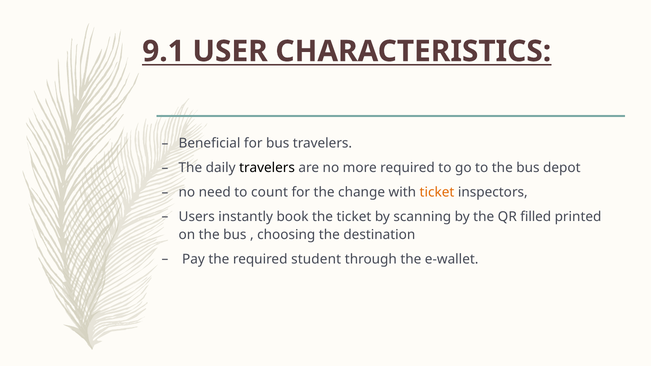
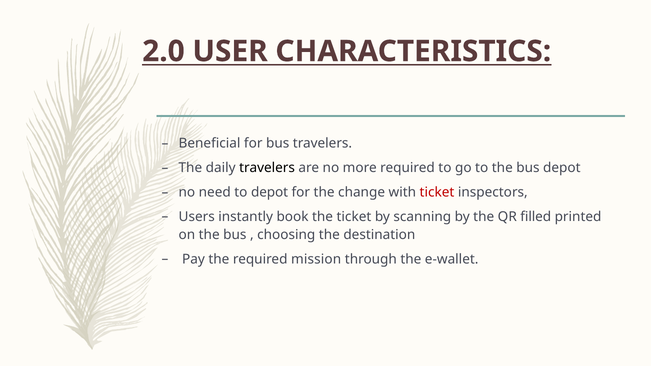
9.1: 9.1 -> 2.0
to count: count -> depot
ticket at (437, 192) colour: orange -> red
student: student -> mission
